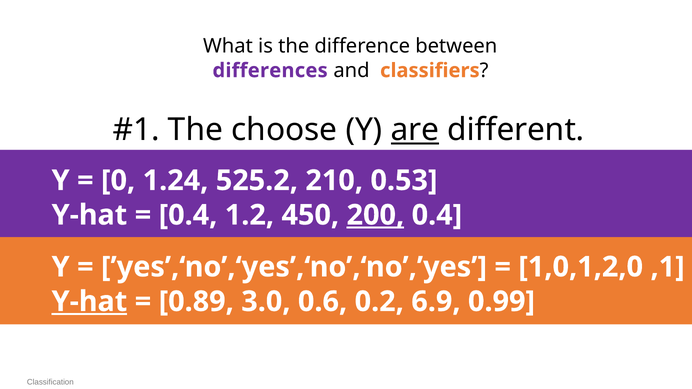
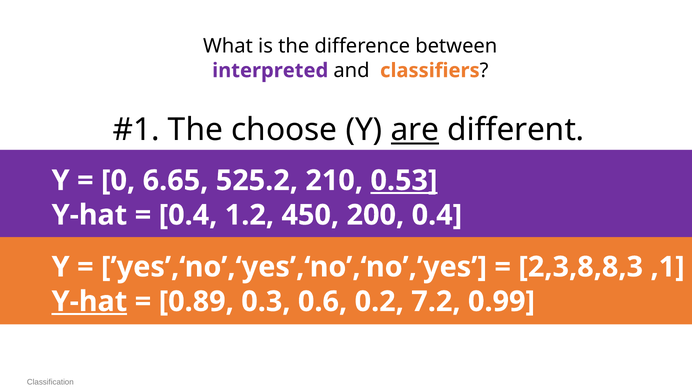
differences: differences -> interpreted
1.24: 1.24 -> 6.65
0.53 underline: none -> present
200 underline: present -> none
1,0,1,2,0: 1,0,1,2,0 -> 2,3,8,8,3
3.0: 3.0 -> 0.3
6.9: 6.9 -> 7.2
